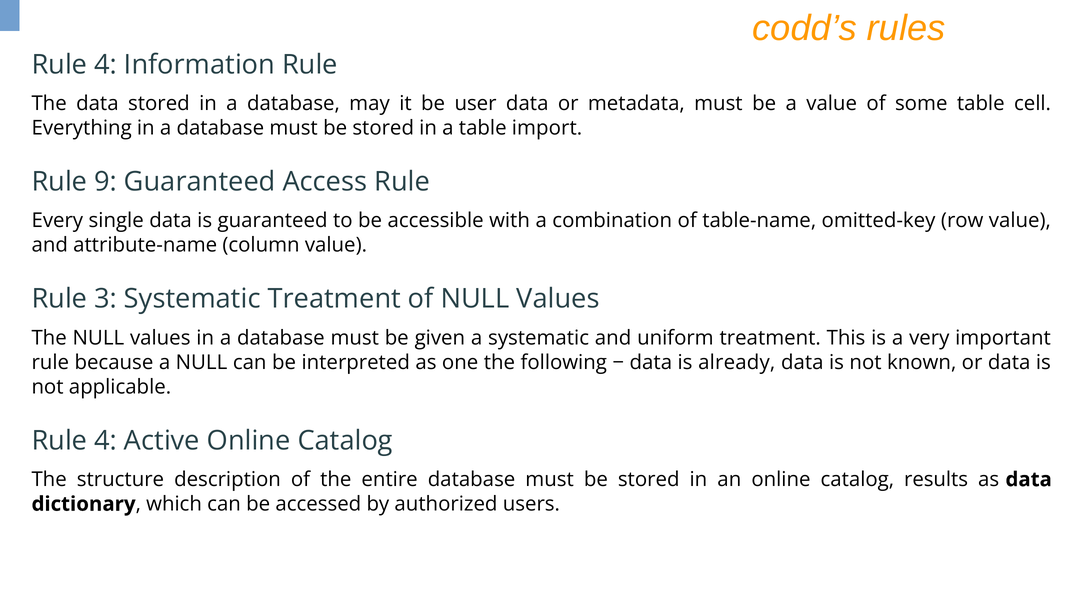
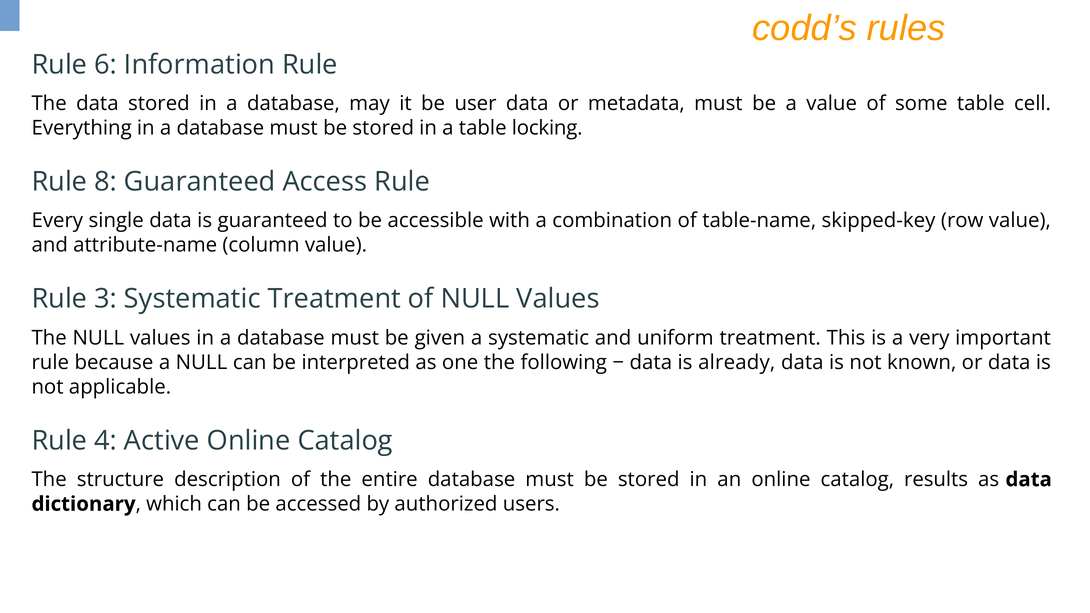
4 at (106, 65): 4 -> 6
import: import -> locking
9: 9 -> 8
omitted-key: omitted-key -> skipped-key
